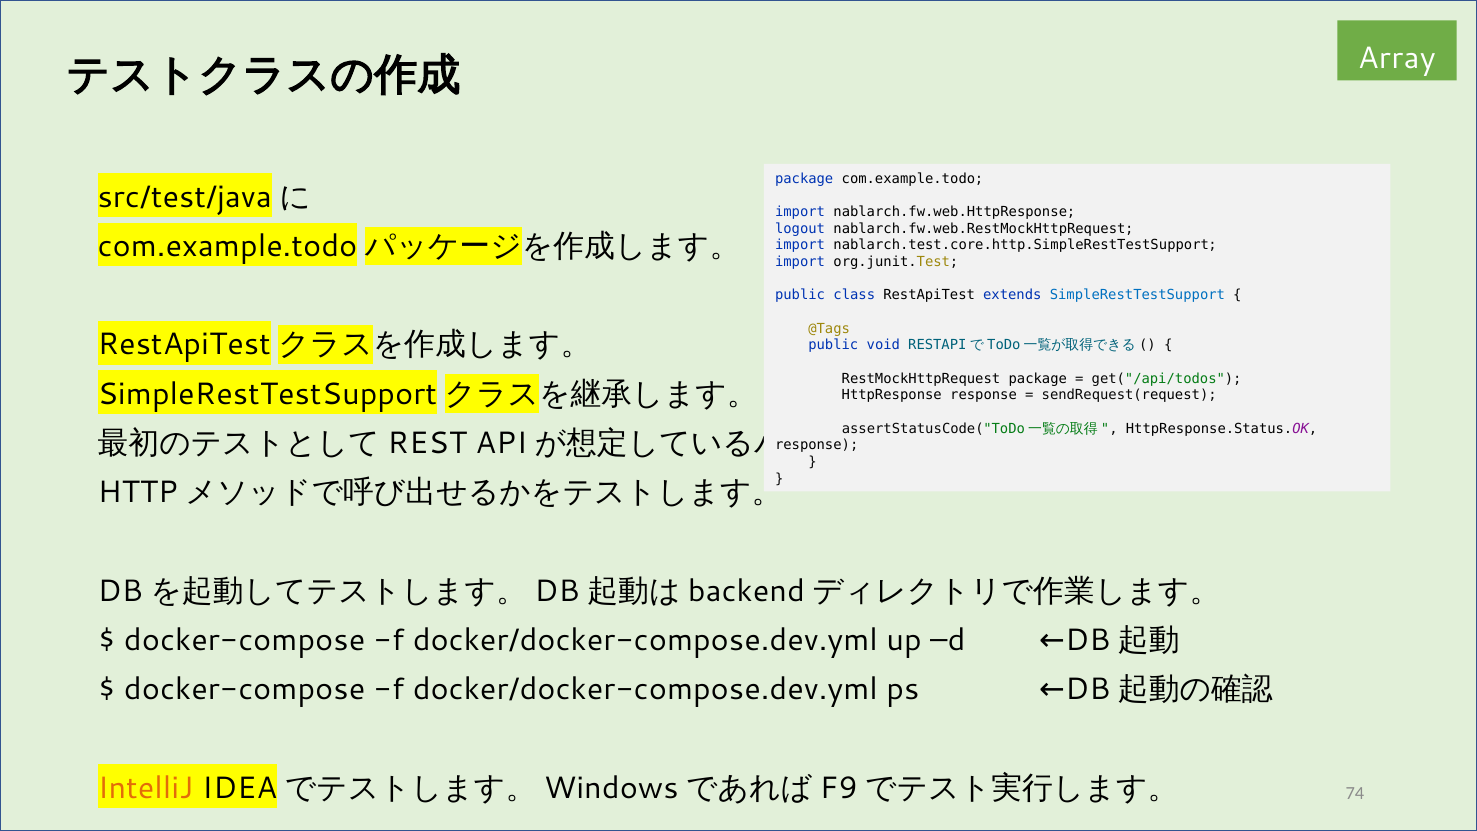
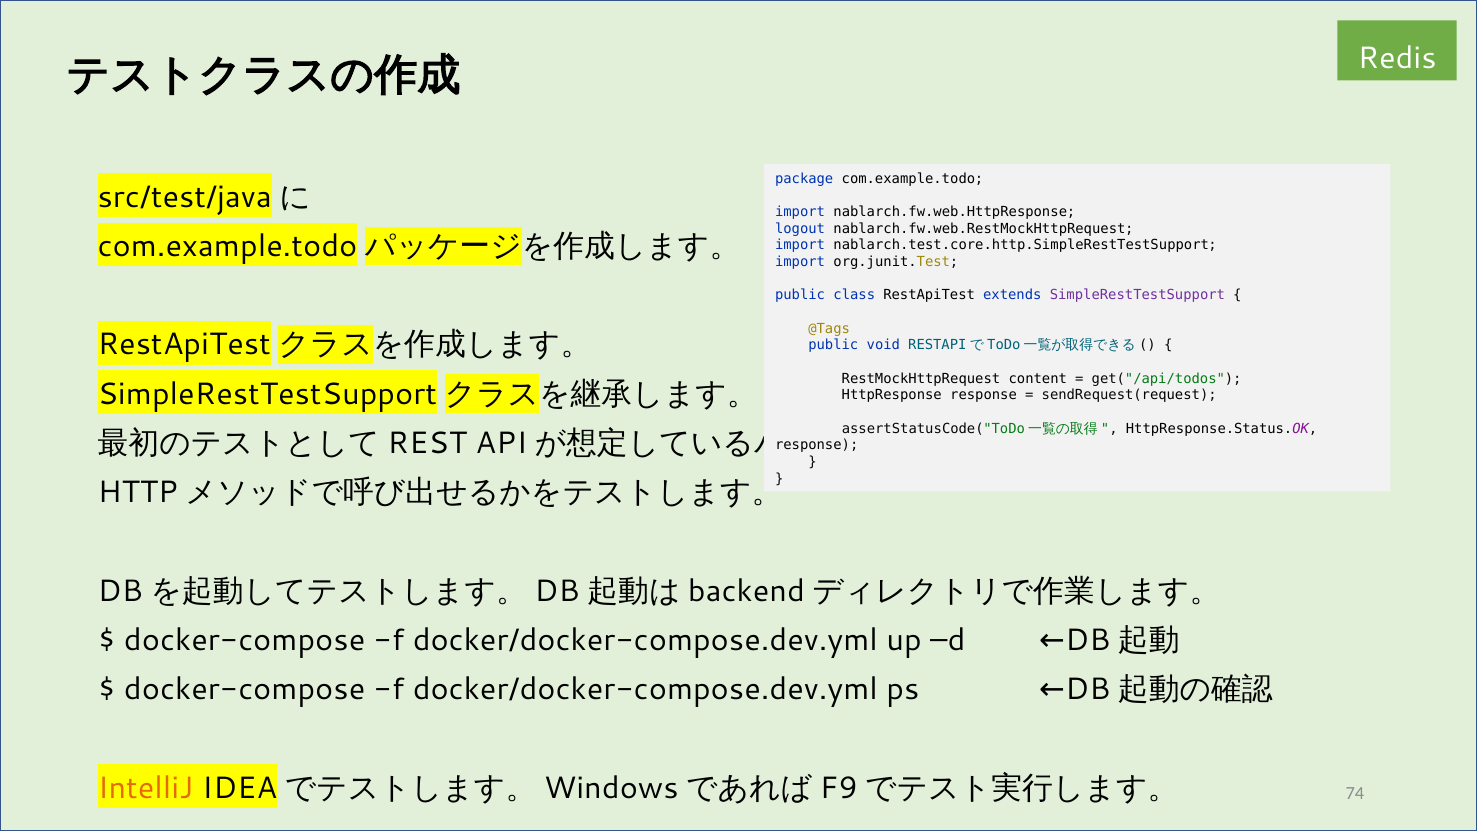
Array: Array -> Redis
SimpleRestTestSupport colour: blue -> purple
RestMockHttpRequest package: package -> content
